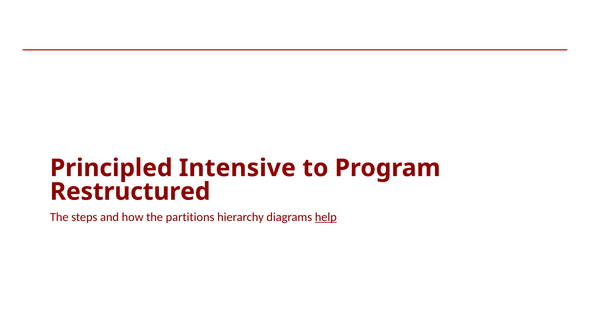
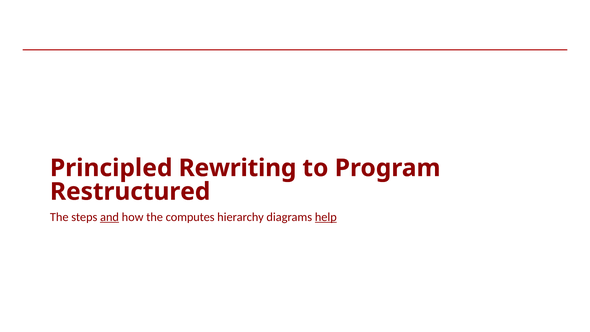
Intensive: Intensive -> Rewriting
and underline: none -> present
partitions: partitions -> computes
